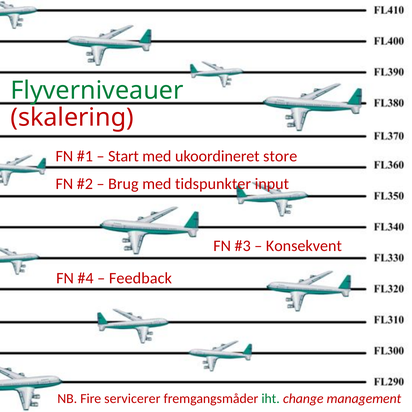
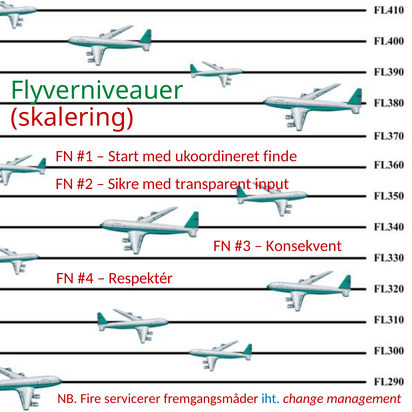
store: store -> finde
Brug: Brug -> Sikre
tidspunkter: tidspunkter -> transparent
Feedback: Feedback -> Respektér
iht colour: green -> blue
